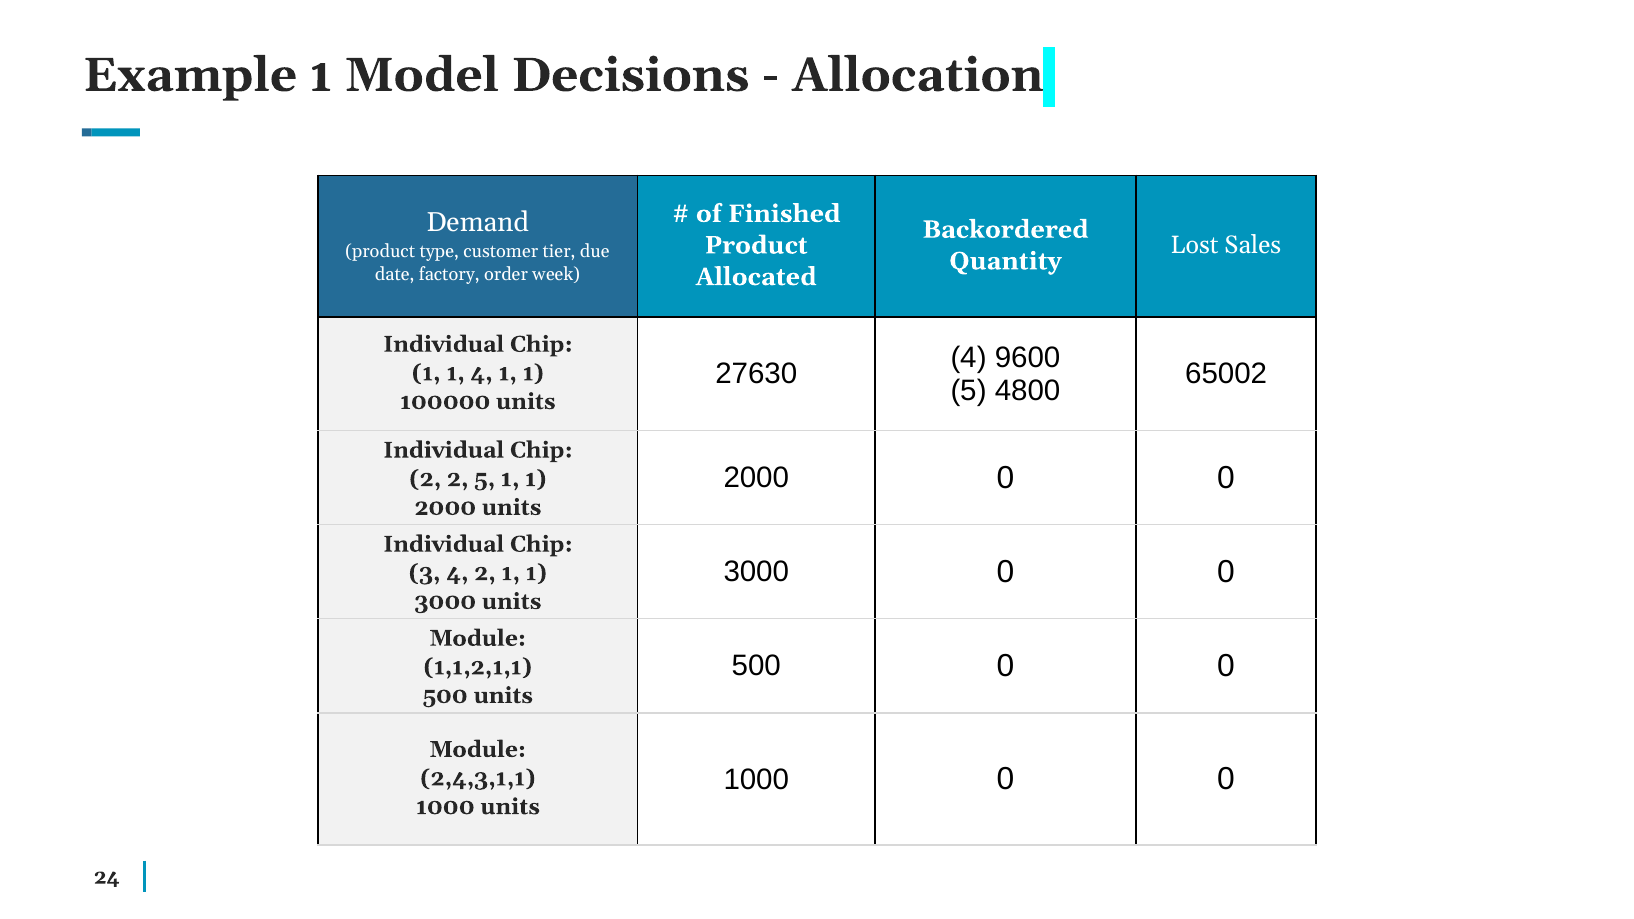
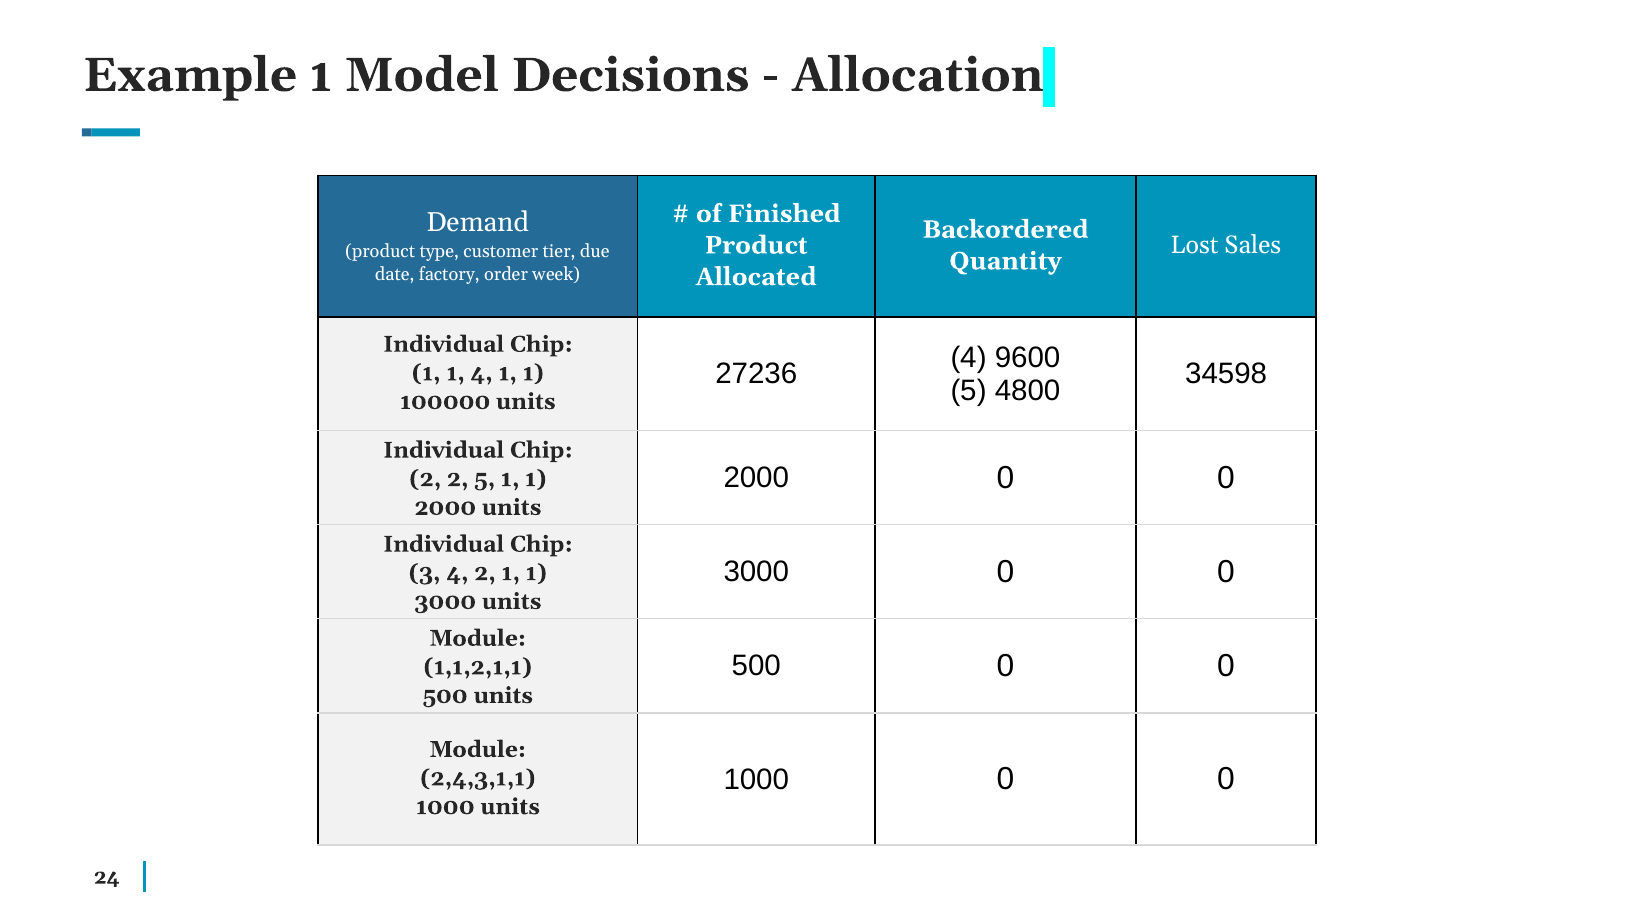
27630: 27630 -> 27236
65002: 65002 -> 34598
